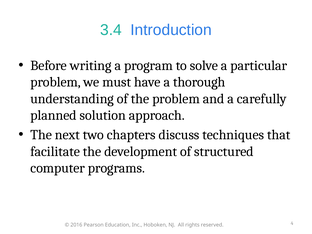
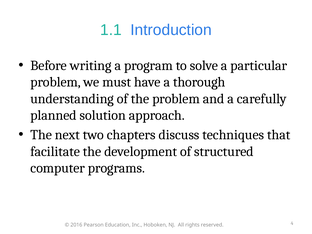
3.4: 3.4 -> 1.1
